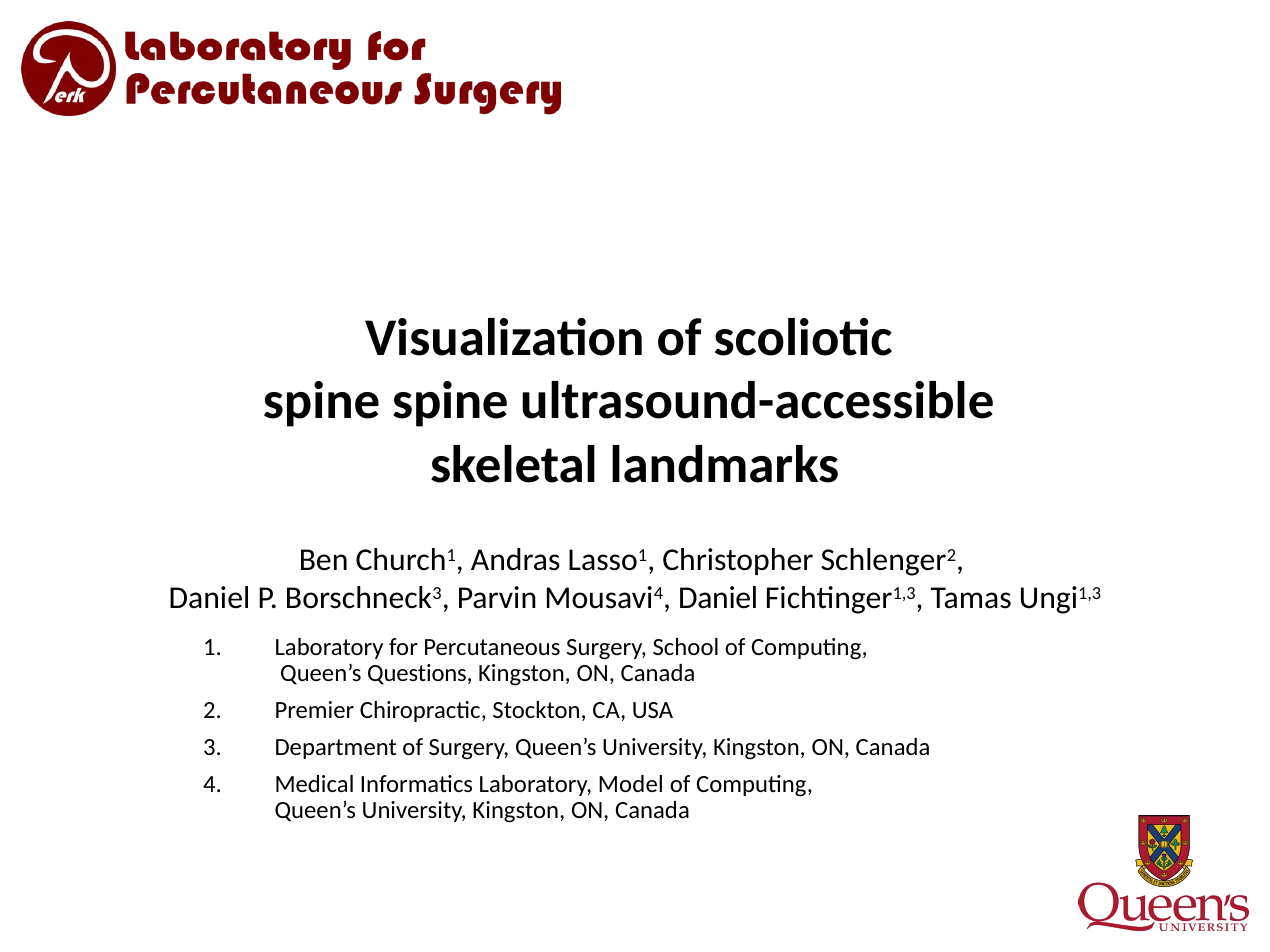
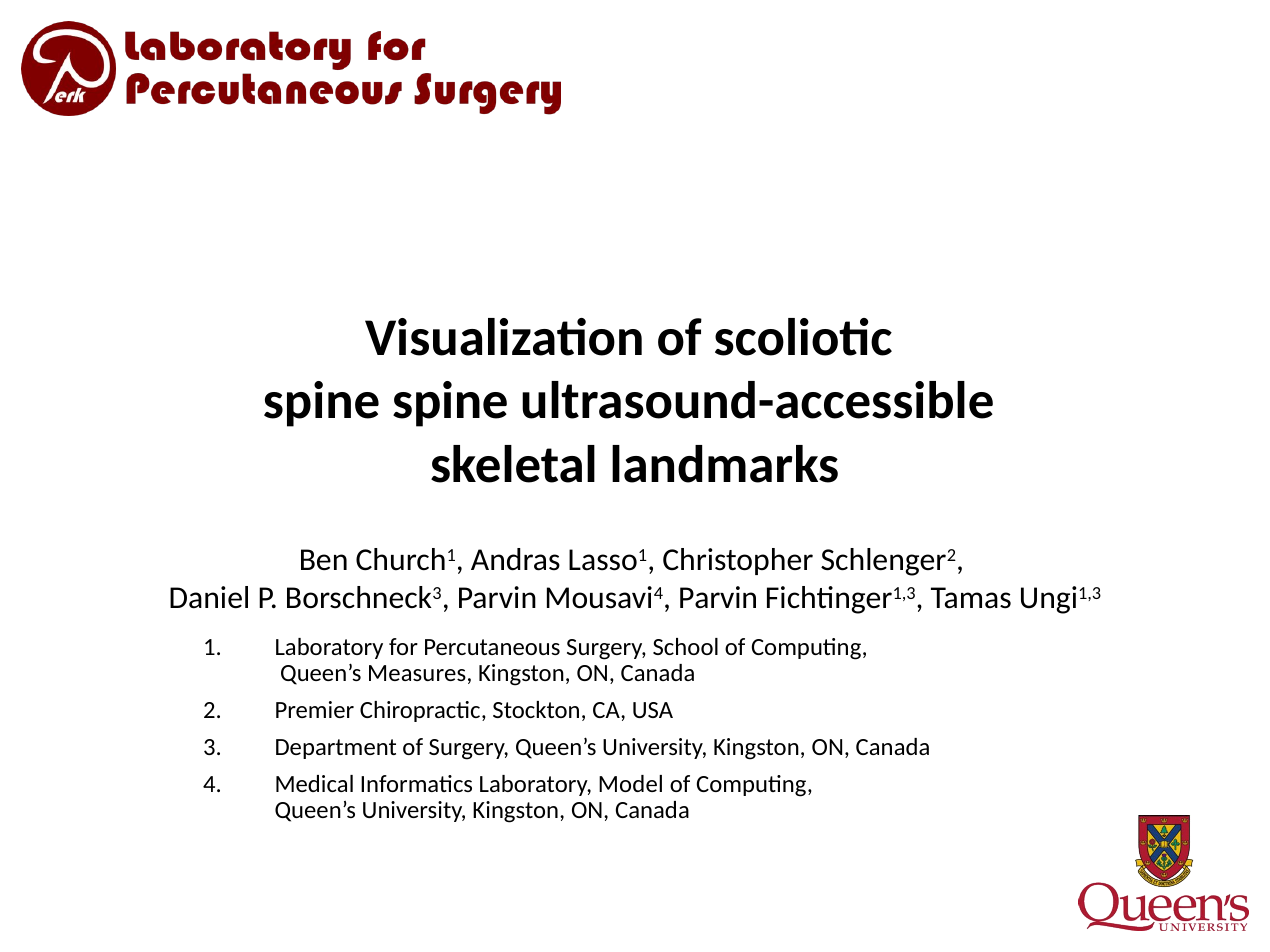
Mousavi4 Daniel: Daniel -> Parvin
Questions: Questions -> Measures
